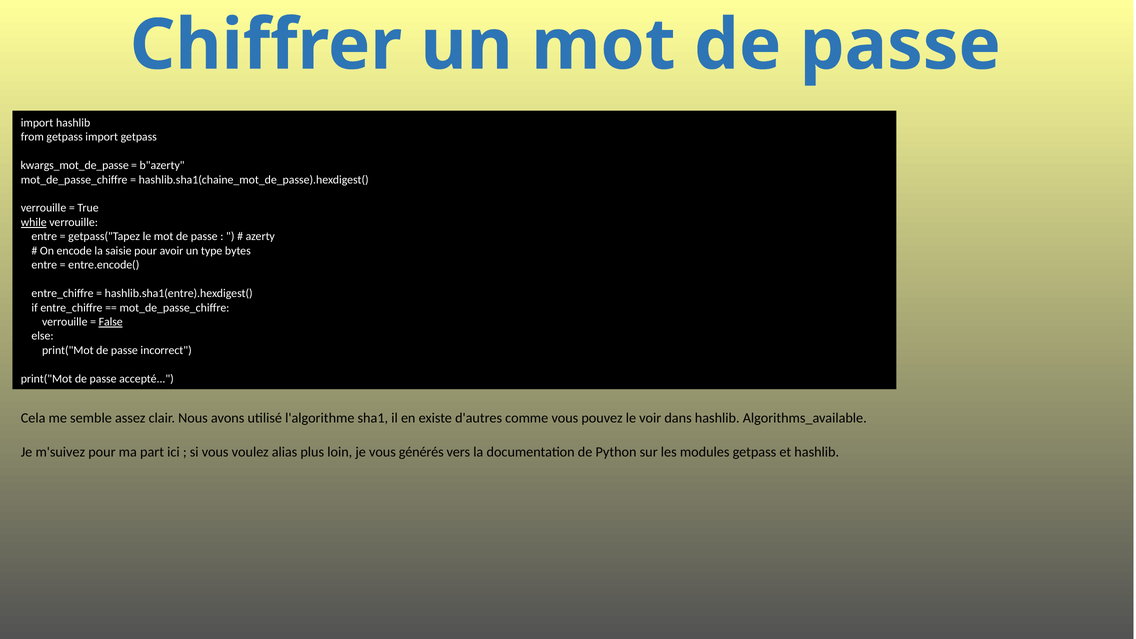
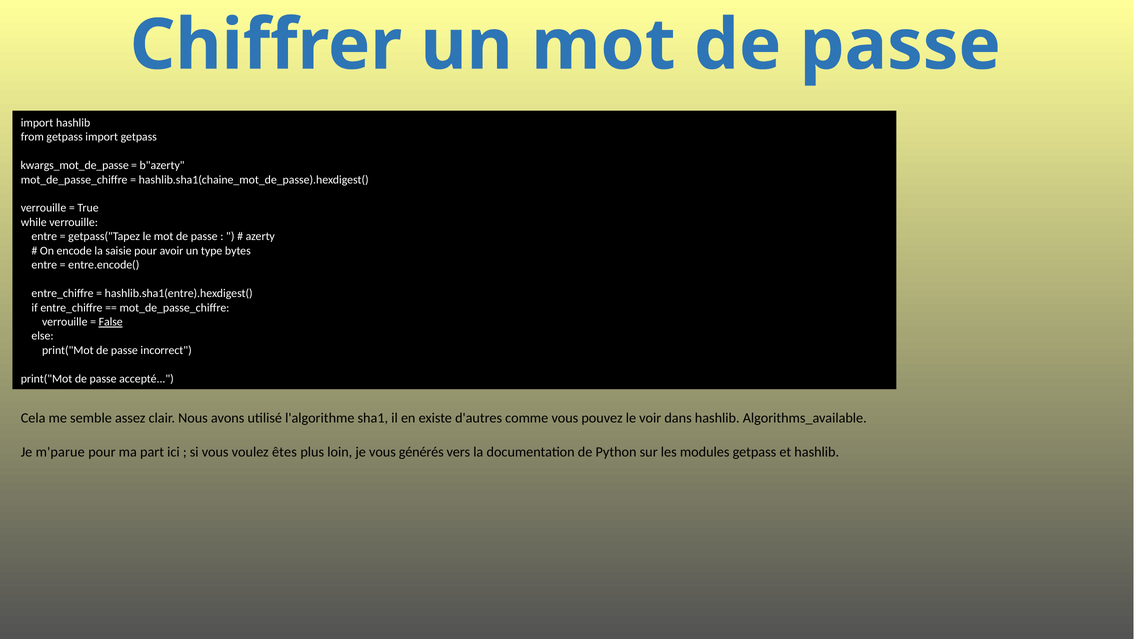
while underline: present -> none
m'suivez: m'suivez -> m'parue
alias: alias -> êtes
